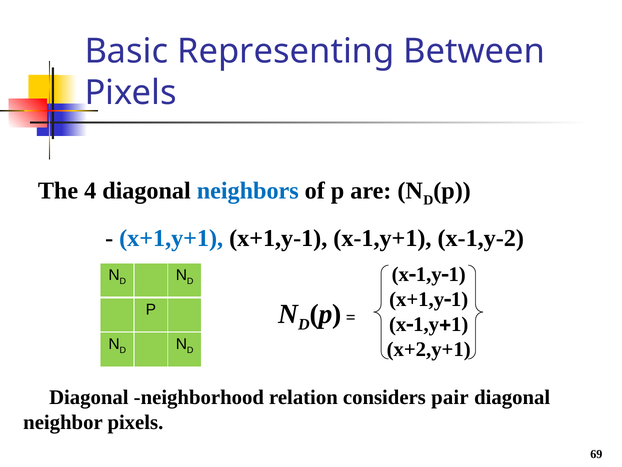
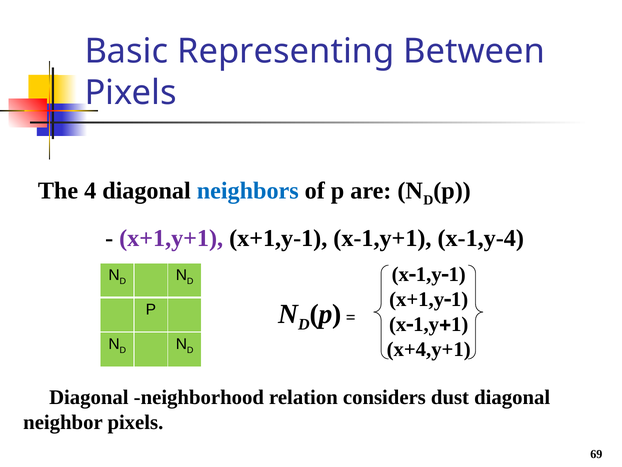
x+1,y+1 colour: blue -> purple
x-1,y-2: x-1,y-2 -> x-1,y-4
x+2,y+1: x+2,y+1 -> x+4,y+1
pair: pair -> dust
